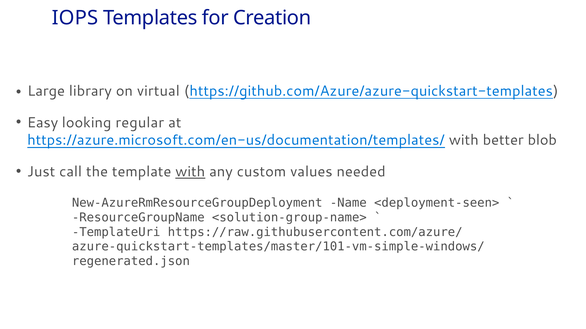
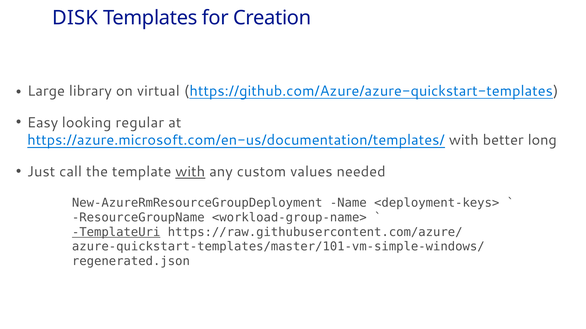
IOPS: IOPS -> DISK
blob: blob -> long
<deployment-seen>: <deployment-seen> -> <deployment-keys>
<solution-group-name>: <solution-group-name> -> <workload-group-name>
TemplateUri underline: none -> present
